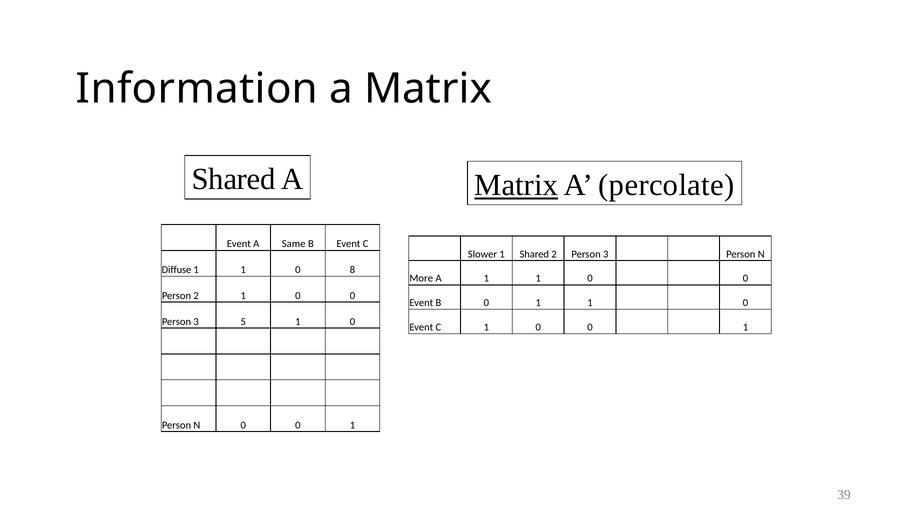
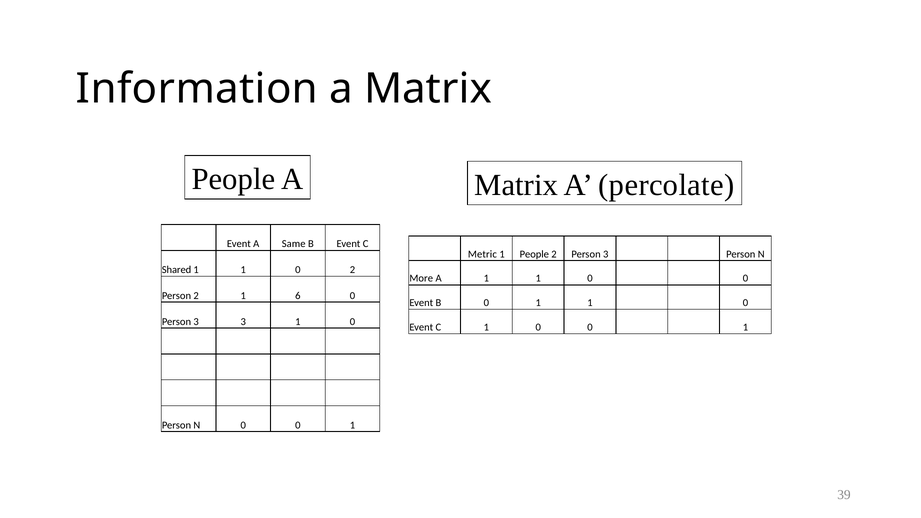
Shared at (234, 179): Shared -> People
Matrix at (516, 185) underline: present -> none
Slower: Slower -> Metric
Shared at (534, 254): Shared -> People
Diffuse: Diffuse -> Shared
0 8: 8 -> 2
2 1 0: 0 -> 6
3 5: 5 -> 3
